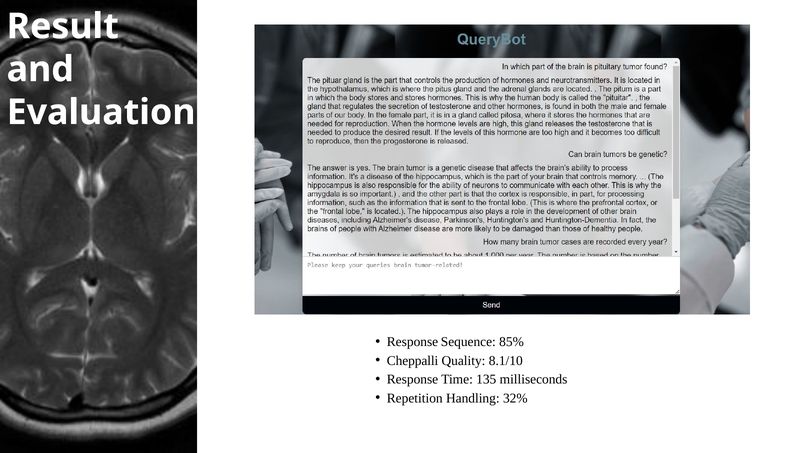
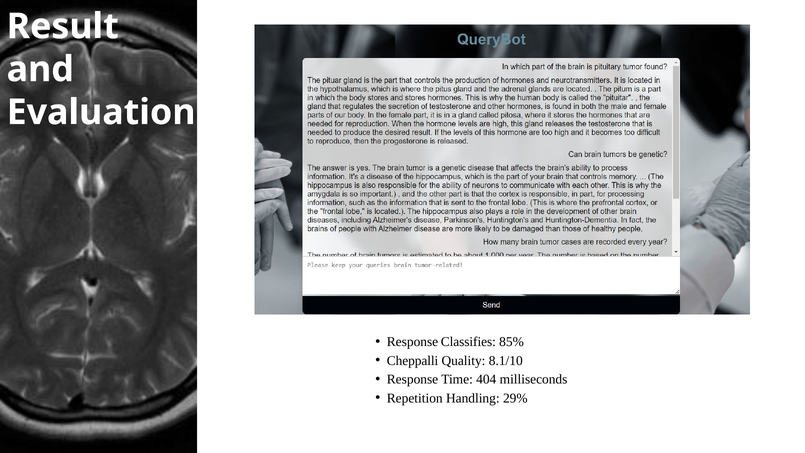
Sequence: Sequence -> Classifies
135: 135 -> 404
32%: 32% -> 29%
